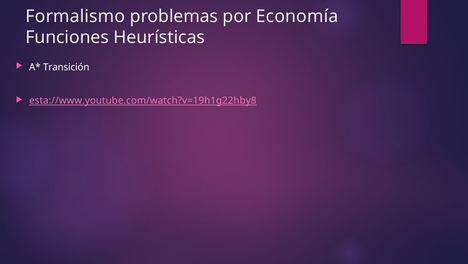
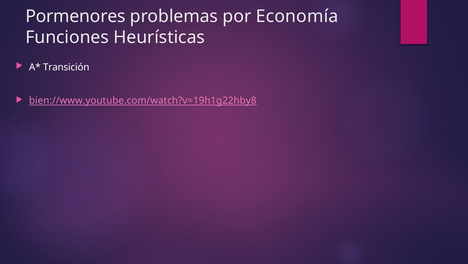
Formalismo: Formalismo -> Pormenores
esta://www.youtube.com/watch?v=19h1g22hby8: esta://www.youtube.com/watch?v=19h1g22hby8 -> bien://www.youtube.com/watch?v=19h1g22hby8
